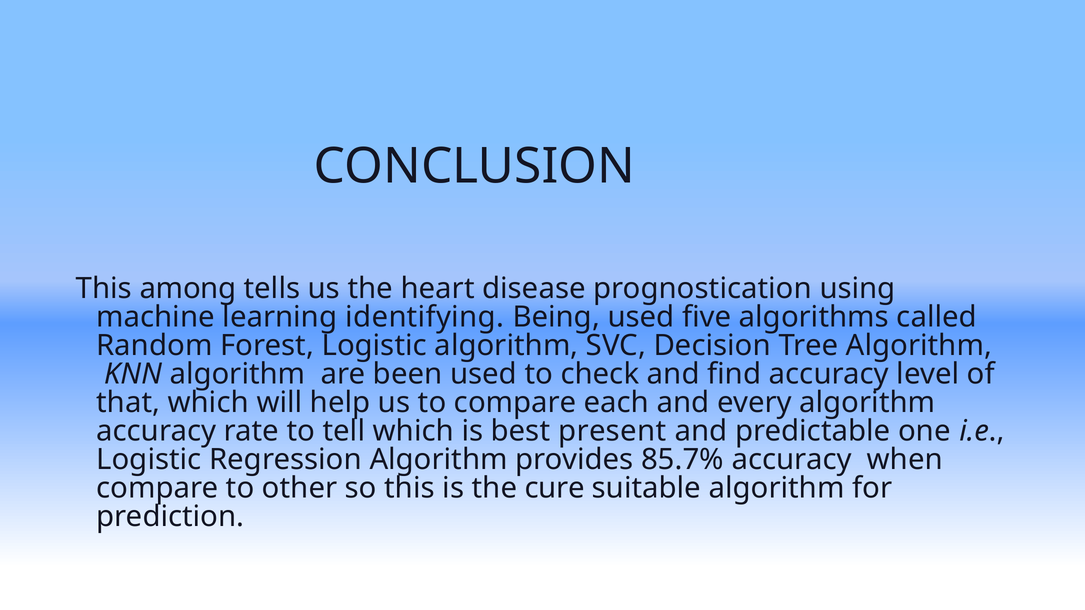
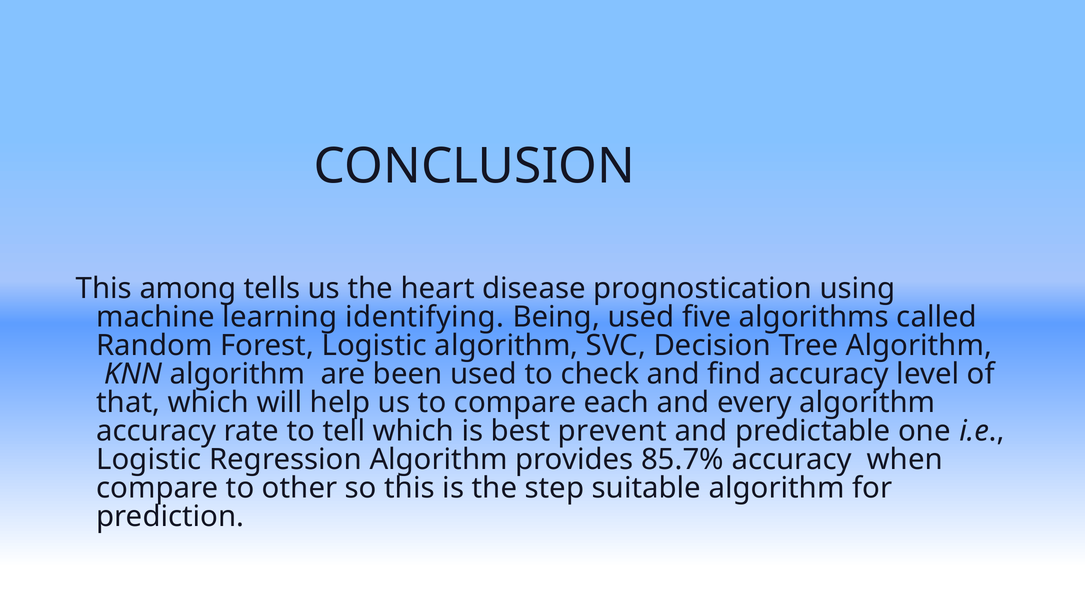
present: present -> prevent
cure: cure -> step
